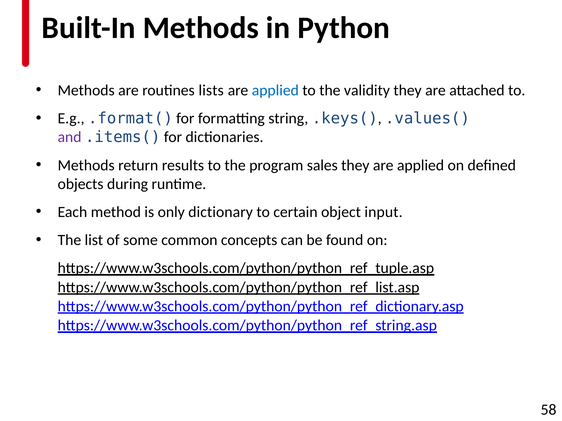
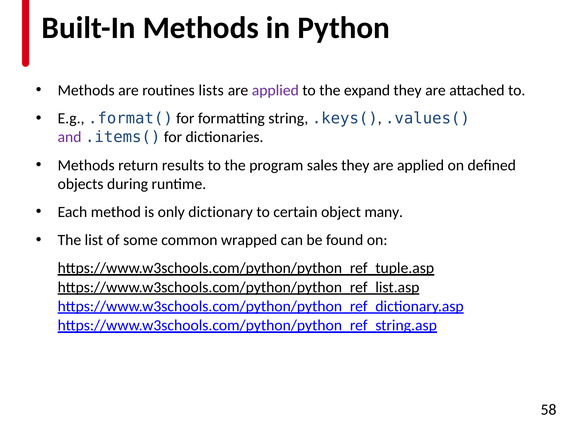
applied at (275, 90) colour: blue -> purple
validity: validity -> expand
input: input -> many
concepts: concepts -> wrapped
